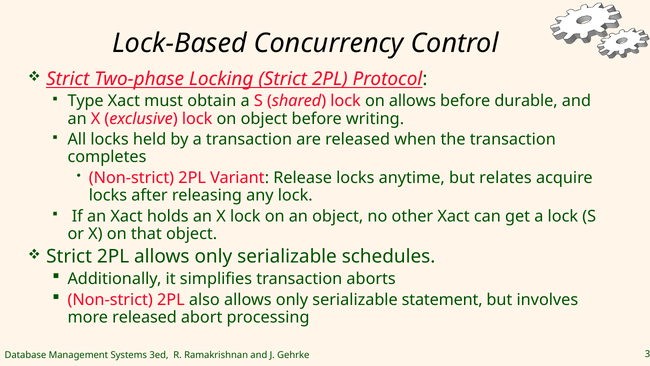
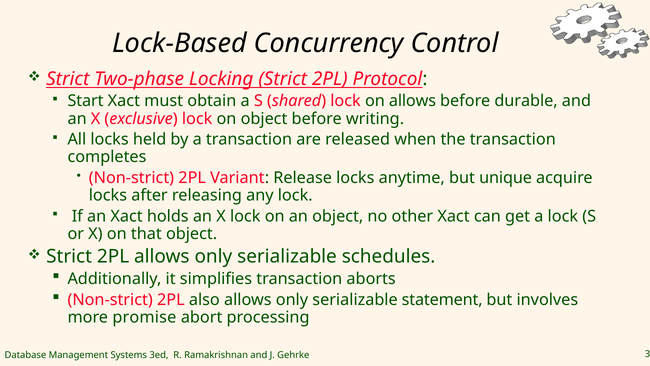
Type: Type -> Start
relates: relates -> unique
more released: released -> promise
